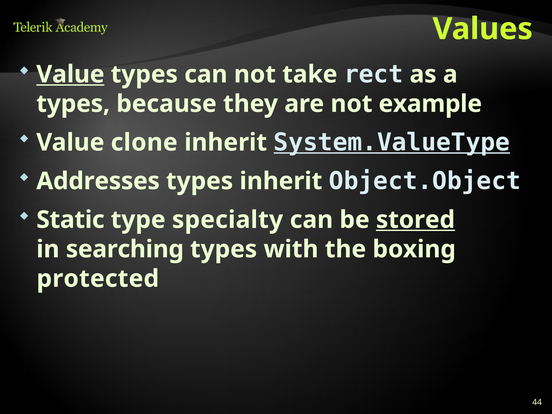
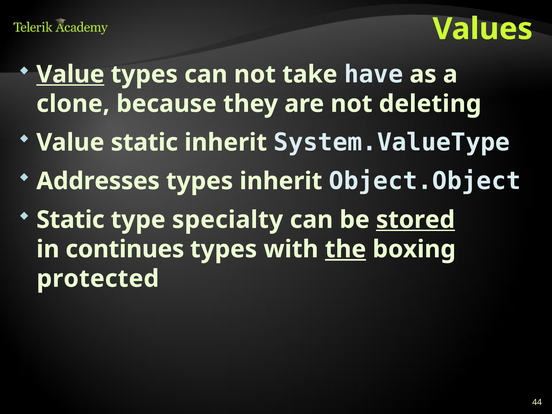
rect: rect -> have
types at (73, 104): types -> clone
example: example -> deleting
Value clone: clone -> static
System.ValueType underline: present -> none
searching: searching -> continues
the underline: none -> present
